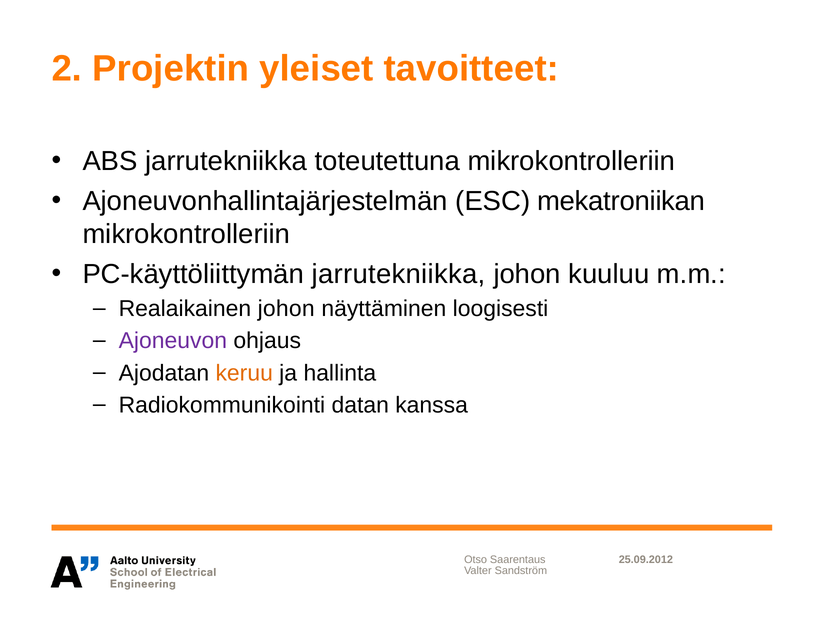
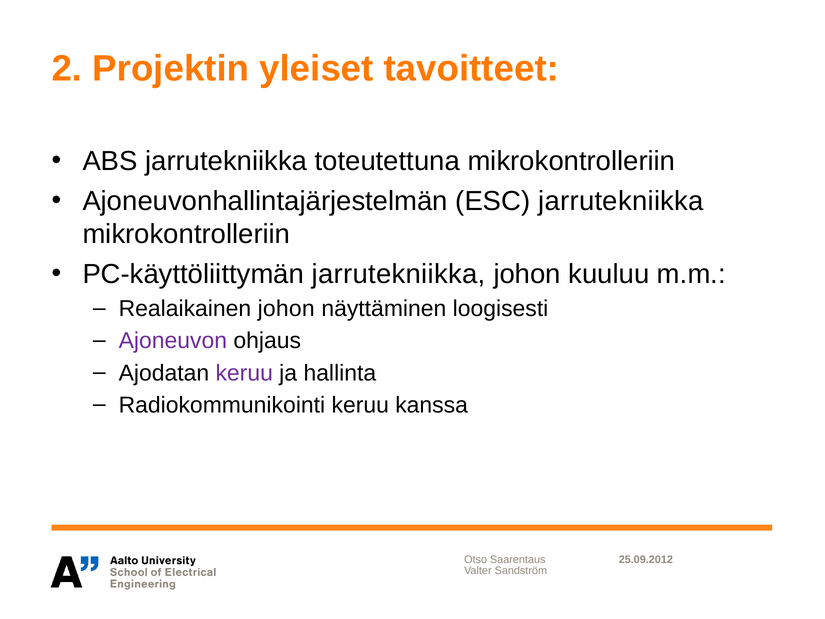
ESC mekatroniikan: mekatroniikan -> jarrutekniikka
keruu at (244, 373) colour: orange -> purple
Radiokommunikointi datan: datan -> keruu
